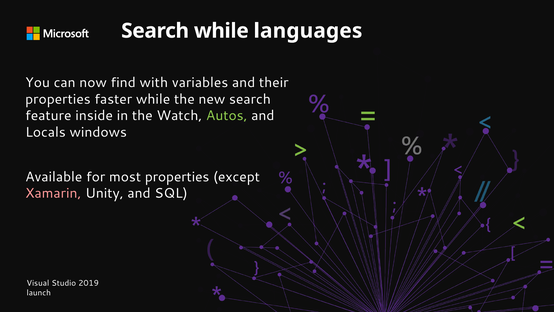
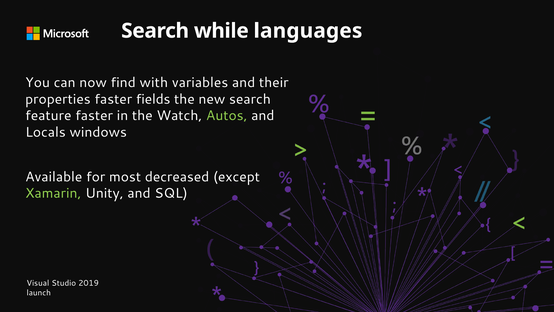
faster while: while -> fields
feature inside: inside -> faster
most properties: properties -> decreased
Xamarin colour: pink -> light green
